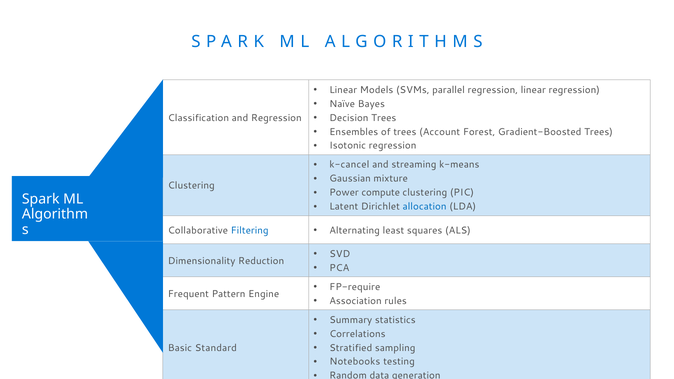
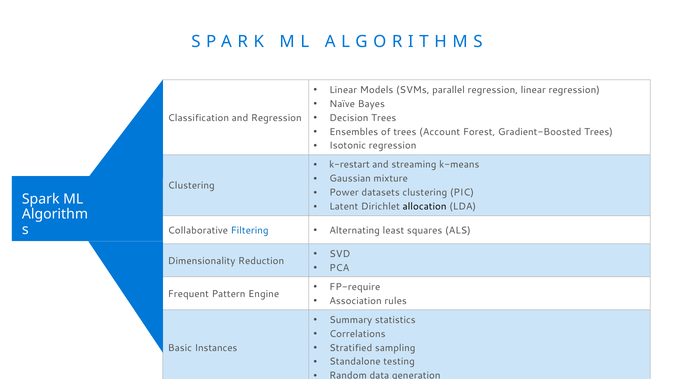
k-cancel: k-cancel -> k-restart
compute: compute -> datasets
allocation colour: blue -> black
Standard: Standard -> Instances
Notebooks: Notebooks -> Standalone
